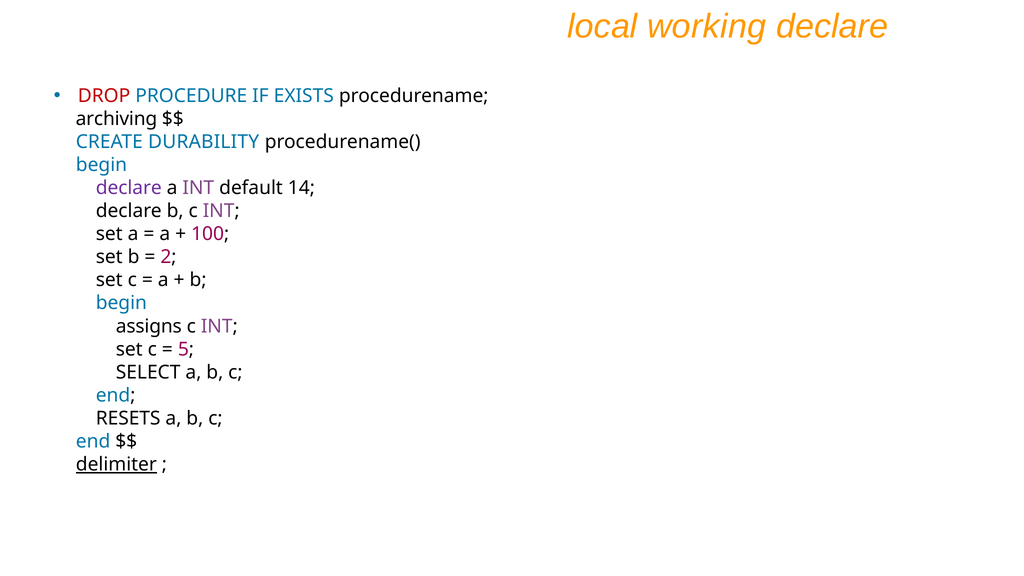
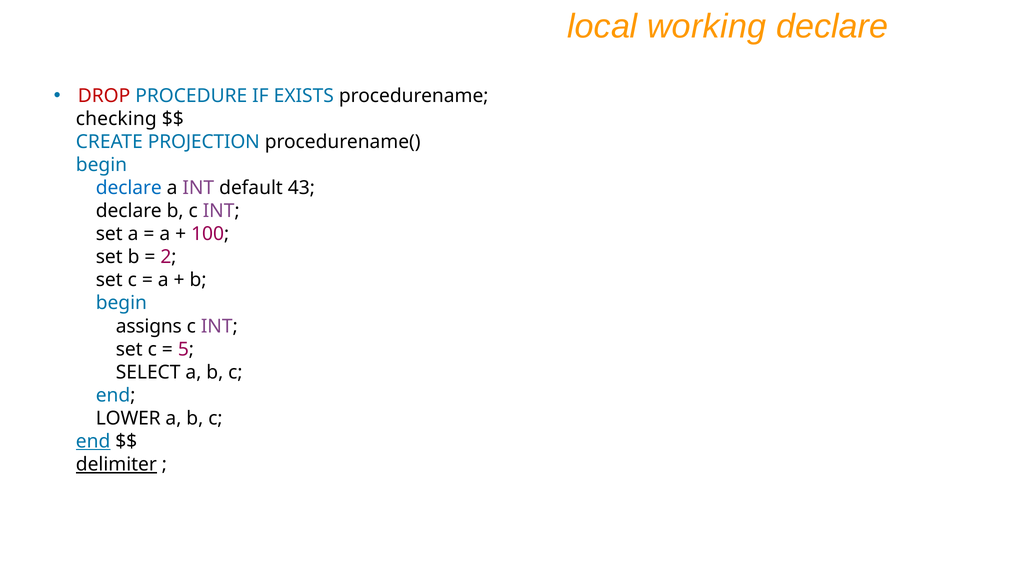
archiving: archiving -> checking
DURABILITY: DURABILITY -> PROJECTION
declare at (129, 188) colour: purple -> blue
14: 14 -> 43
RESETS: RESETS -> LOWER
end at (93, 441) underline: none -> present
